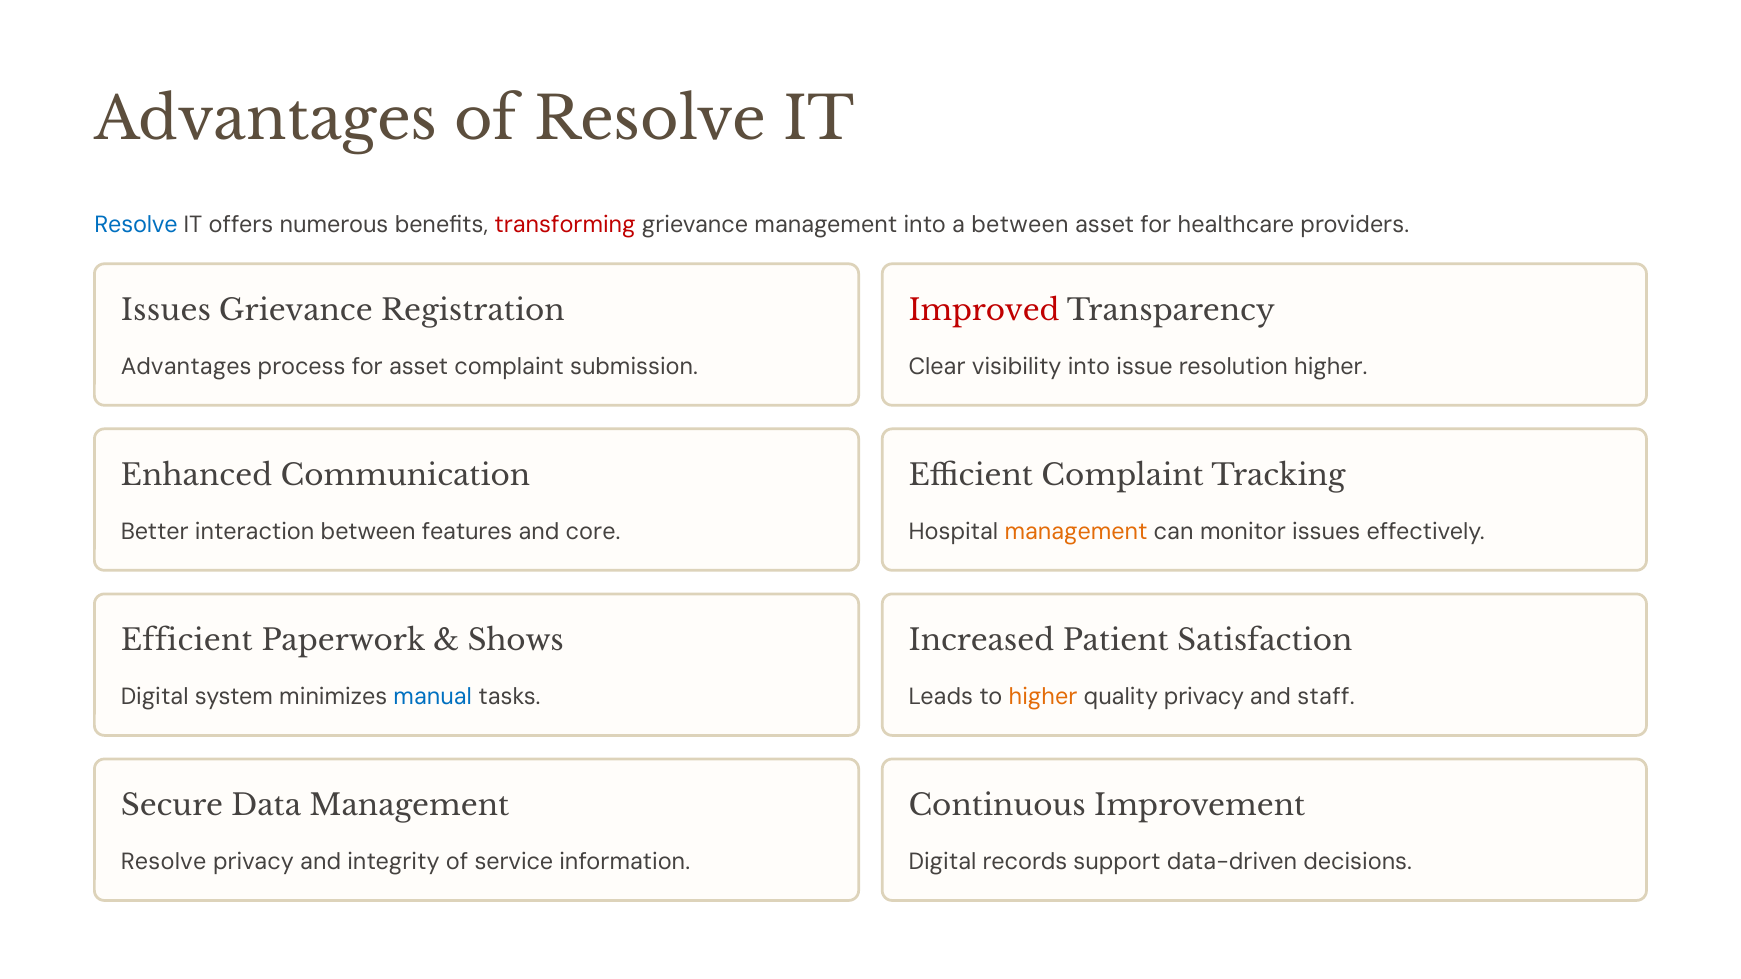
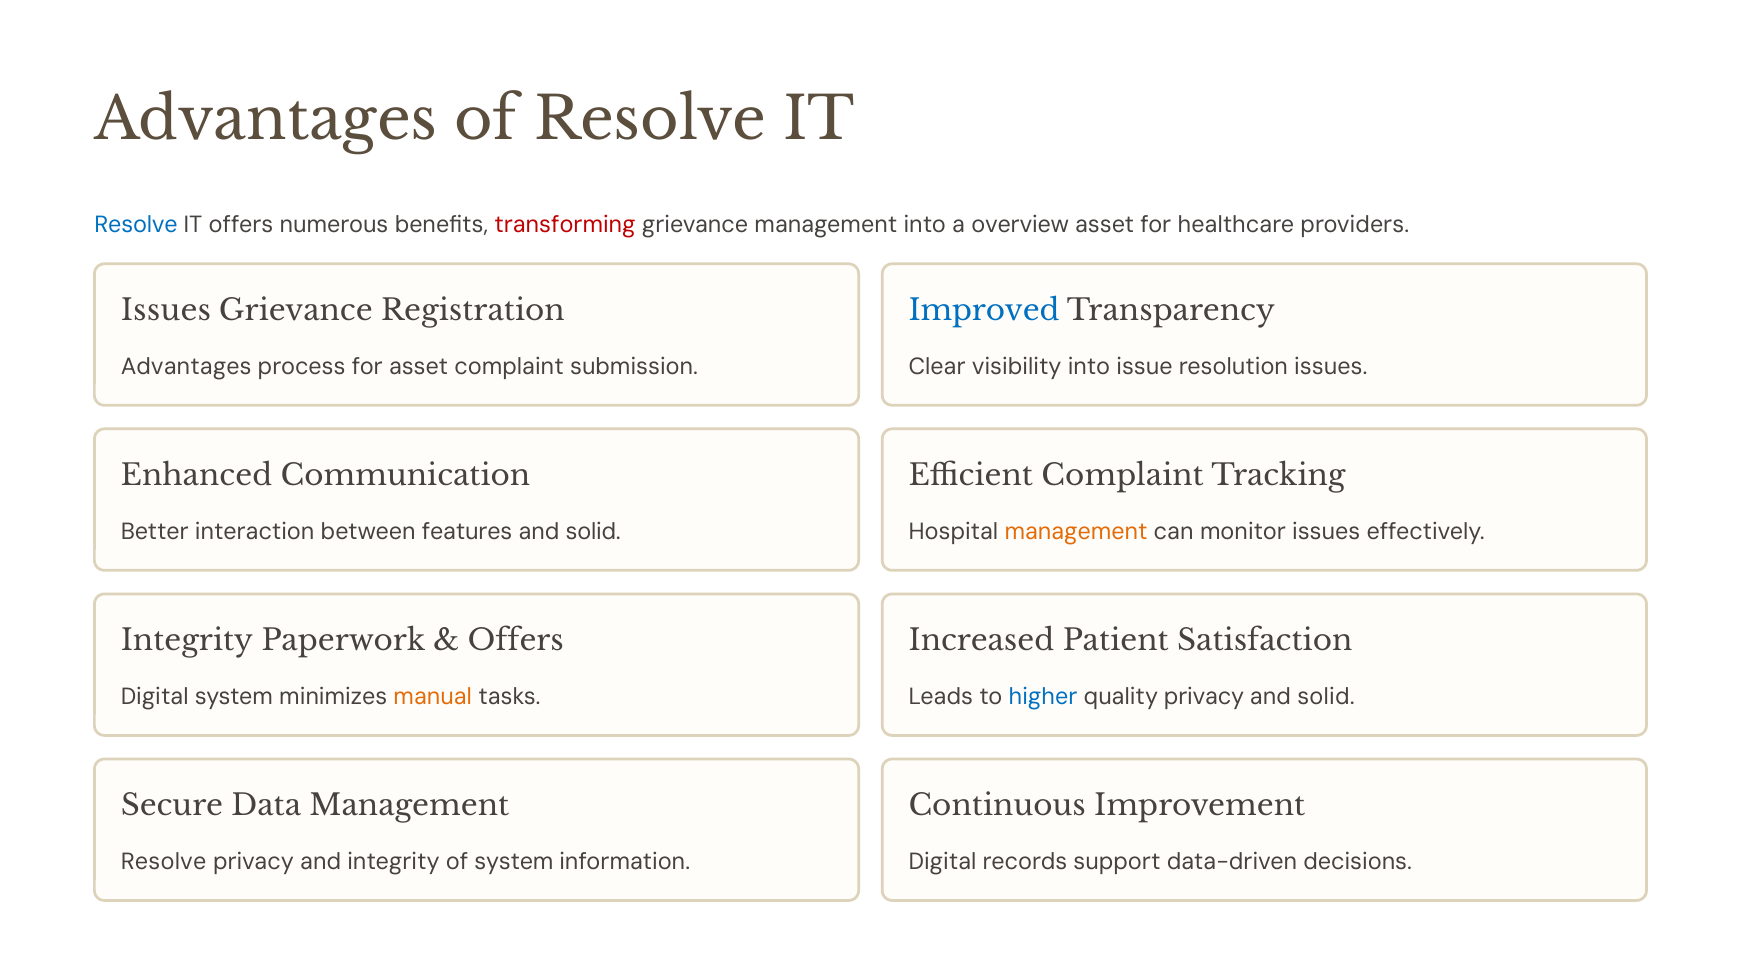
a between: between -> overview
Improved colour: red -> blue
resolution higher: higher -> issues
core at (593, 532): core -> solid
Efficient at (187, 641): Efficient -> Integrity
Shows at (516, 641): Shows -> Offers
manual colour: blue -> orange
higher at (1043, 697) colour: orange -> blue
staff at (1326, 697): staff -> solid
of service: service -> system
